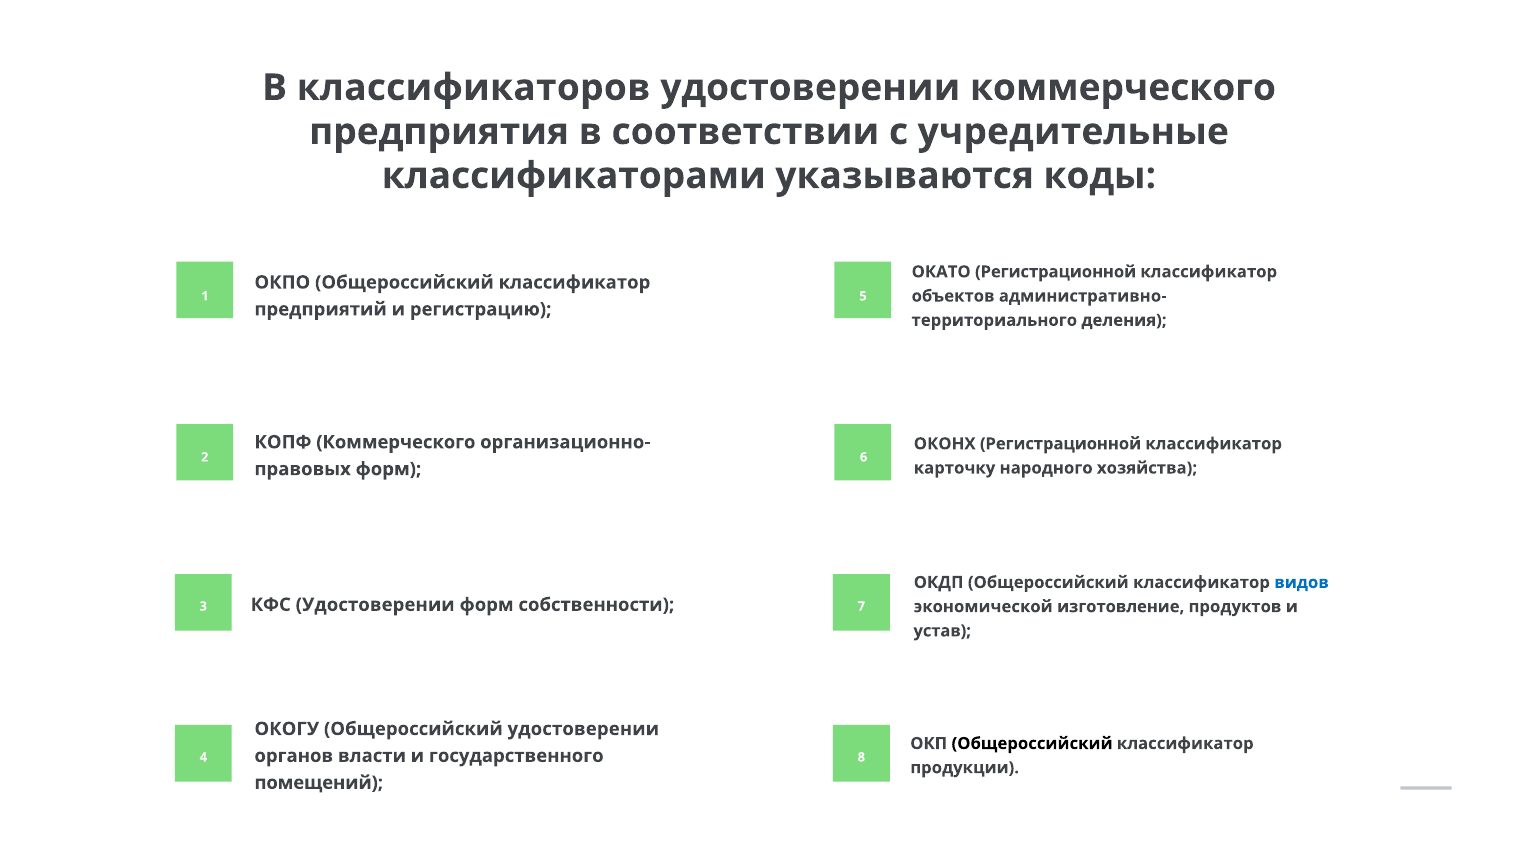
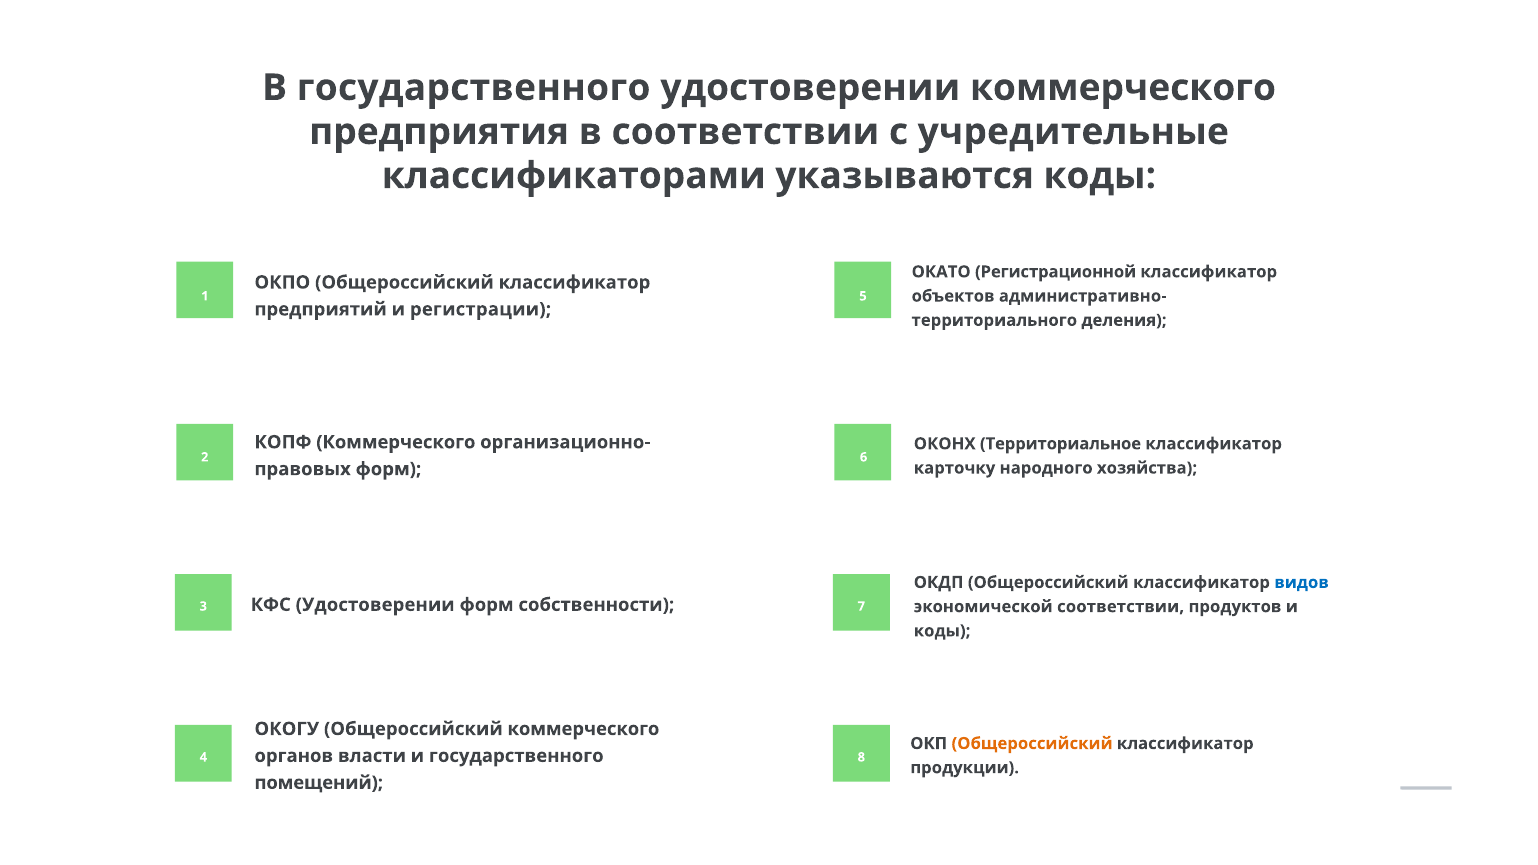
В классификаторов: классификаторов -> государственного
регистрацию: регистрацию -> регистрации
ОКОНХ Регистрационной: Регистрационной -> Территориальное
экономической изготовление: изготовление -> соответствии
устав at (942, 631): устав -> коды
Общероссийский удостоверении: удостоверении -> коммерческого
Общероссийский at (1032, 744) colour: black -> orange
